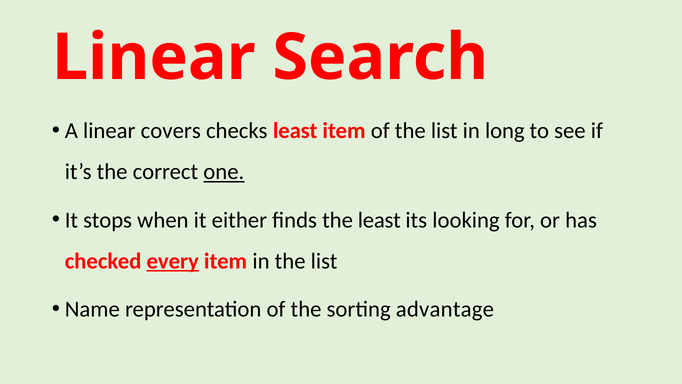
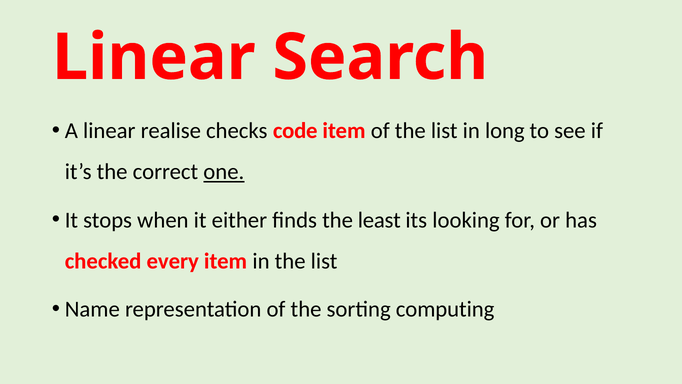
covers: covers -> realise
checks least: least -> code
every underline: present -> none
advantage: advantage -> computing
